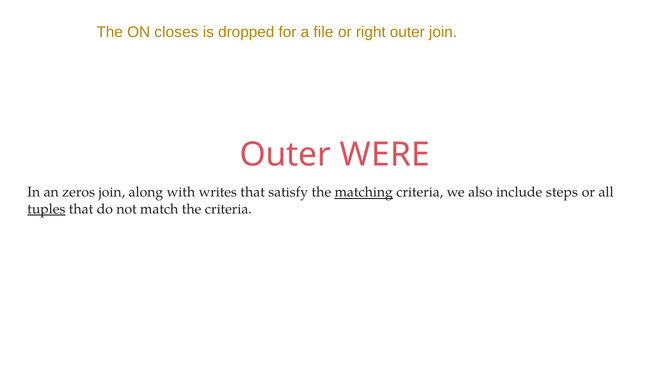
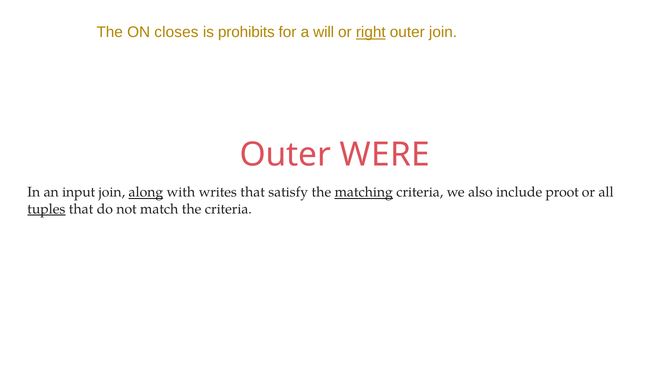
dropped: dropped -> prohibits
file: file -> will
right underline: none -> present
zeros: zeros -> input
along underline: none -> present
steps: steps -> proot
